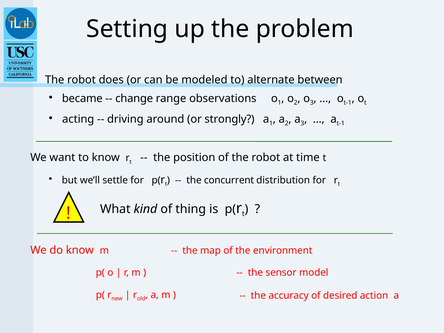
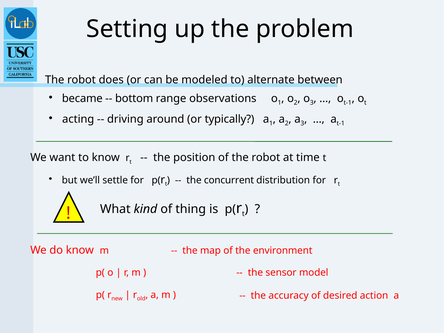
change: change -> bottom
strongly: strongly -> typically
